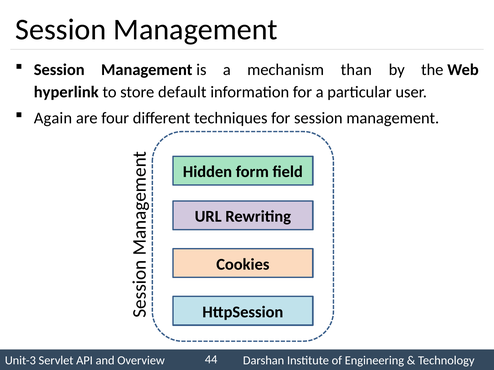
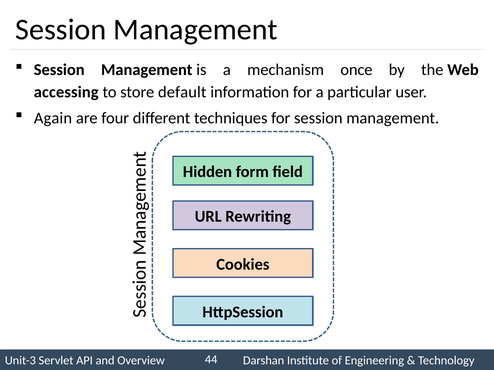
than: than -> once
hyperlink: hyperlink -> accessing
